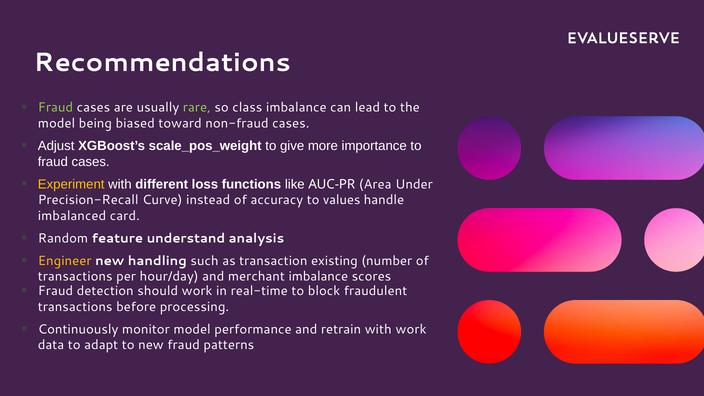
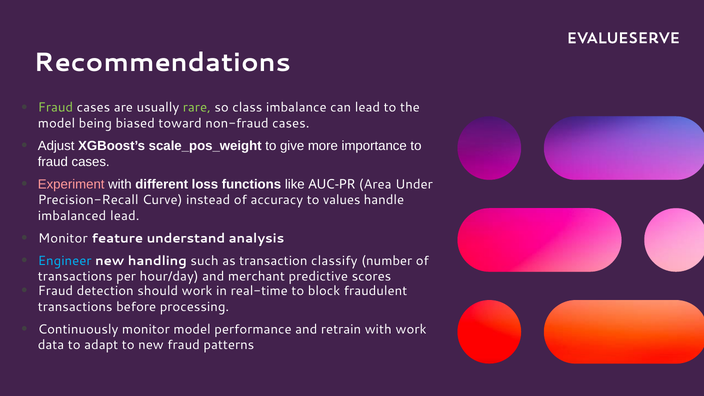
Experiment colour: yellow -> pink
imbalanced card: card -> lead
Random at (63, 238): Random -> Monitor
Engineer colour: yellow -> light blue
existing: existing -> classify
merchant imbalance: imbalance -> predictive
